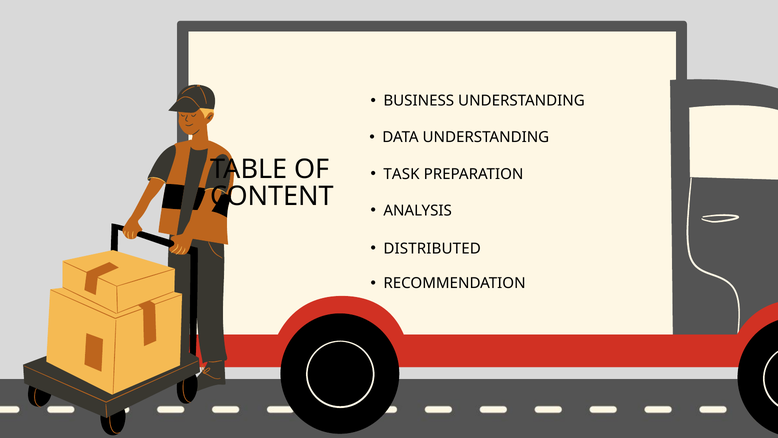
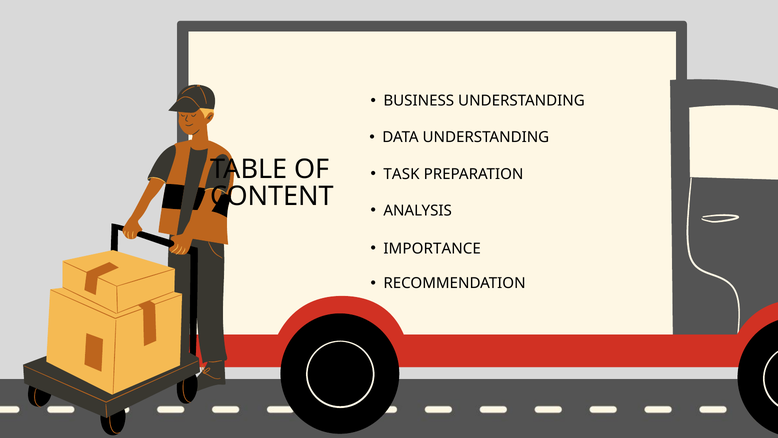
DISTRIBUTED: DISTRIBUTED -> IMPORTANCE
